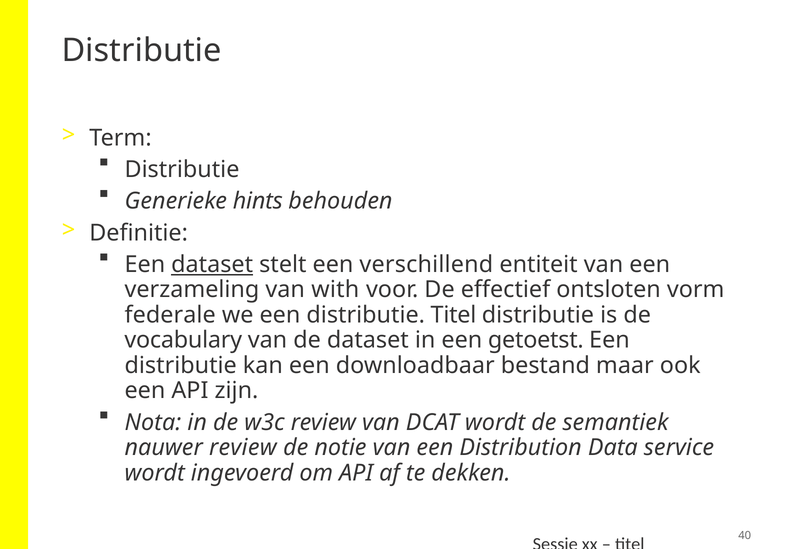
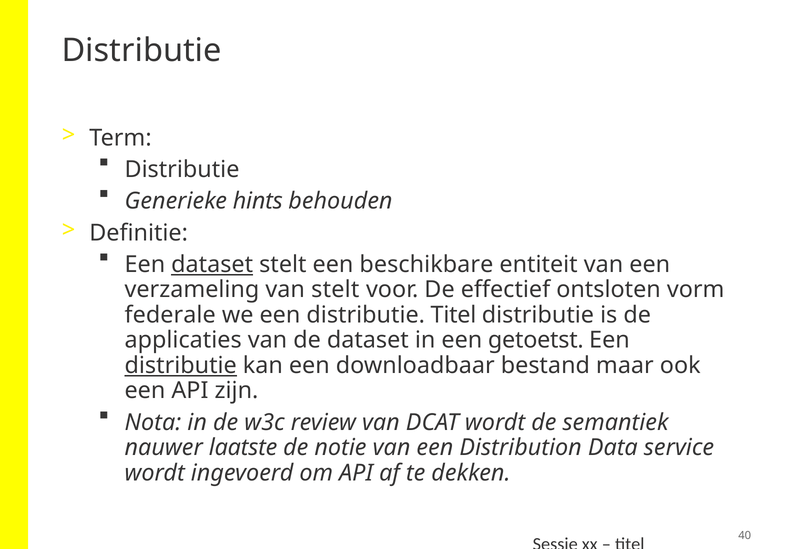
verschillend: verschillend -> beschikbare
van with: with -> stelt
vocabulary: vocabulary -> applicaties
distributie at (181, 366) underline: none -> present
nauwer review: review -> laatste
